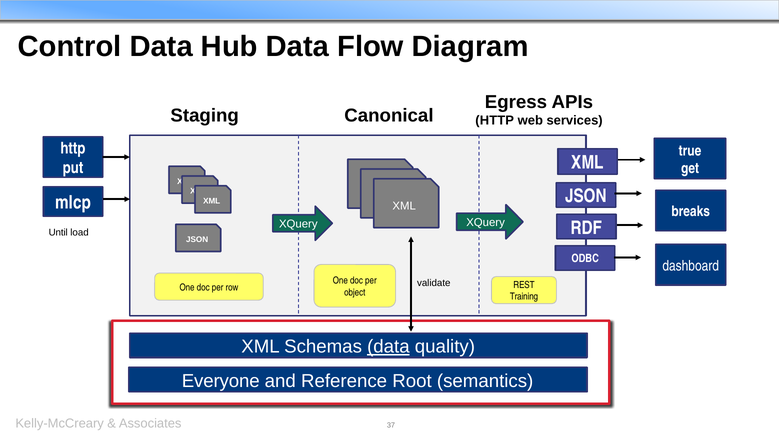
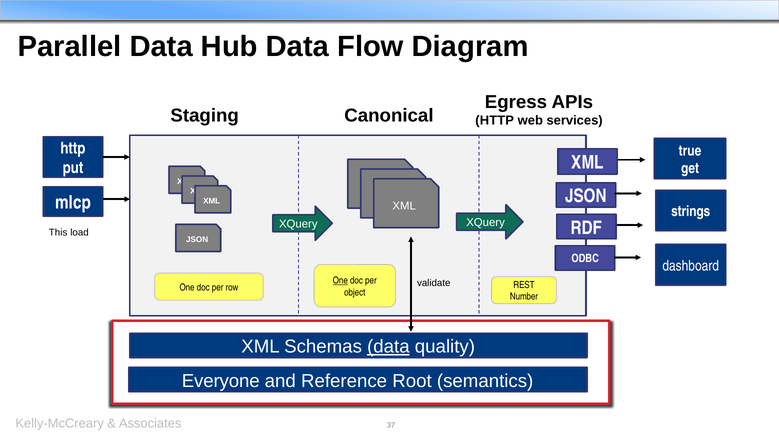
Control: Control -> Parallel
breaks: breaks -> strings
Until: Until -> This
One at (340, 280) underline: none -> present
Training: Training -> Number
